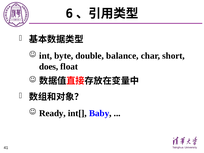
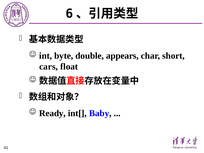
balance: balance -> appears
does: does -> cars
